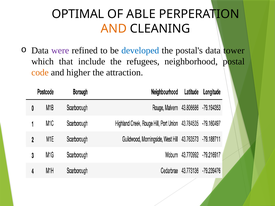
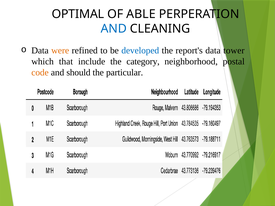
AND at (114, 29) colour: orange -> blue
were colour: purple -> orange
postal's: postal's -> report's
refugees: refugees -> category
higher: higher -> should
attraction: attraction -> particular
